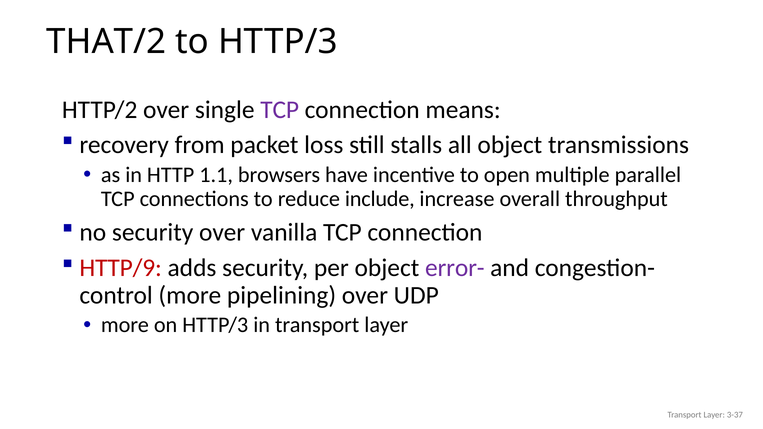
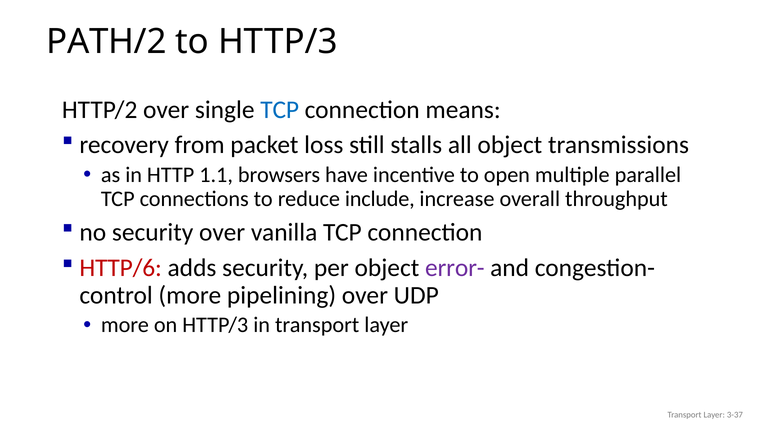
THAT/2: THAT/2 -> PATH/2
TCP at (280, 110) colour: purple -> blue
HTTP/9: HTTP/9 -> HTTP/6
